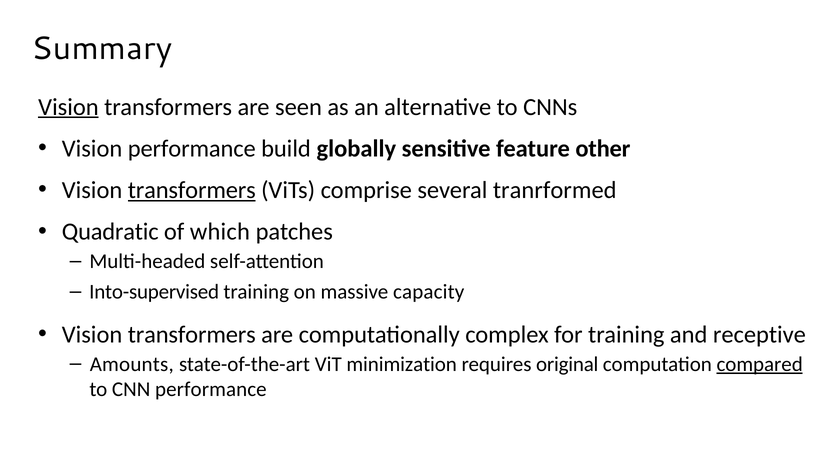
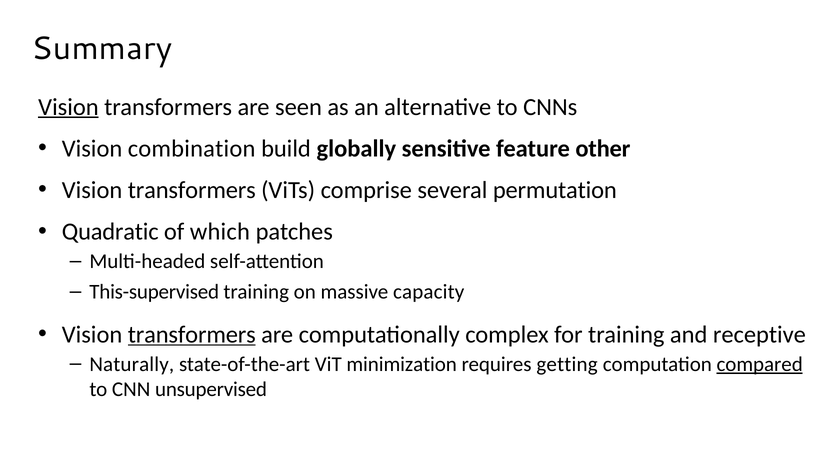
Vision performance: performance -> combination
transformers at (192, 190) underline: present -> none
tranrformed: tranrformed -> permutation
Into-supervised: Into-supervised -> This-supervised
transformers at (192, 334) underline: none -> present
Amounts: Amounts -> Naturally
original: original -> getting
CNN performance: performance -> unsupervised
